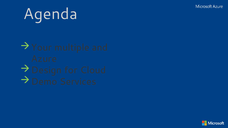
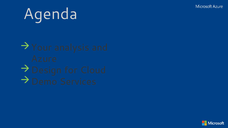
multiple: multiple -> analysis
